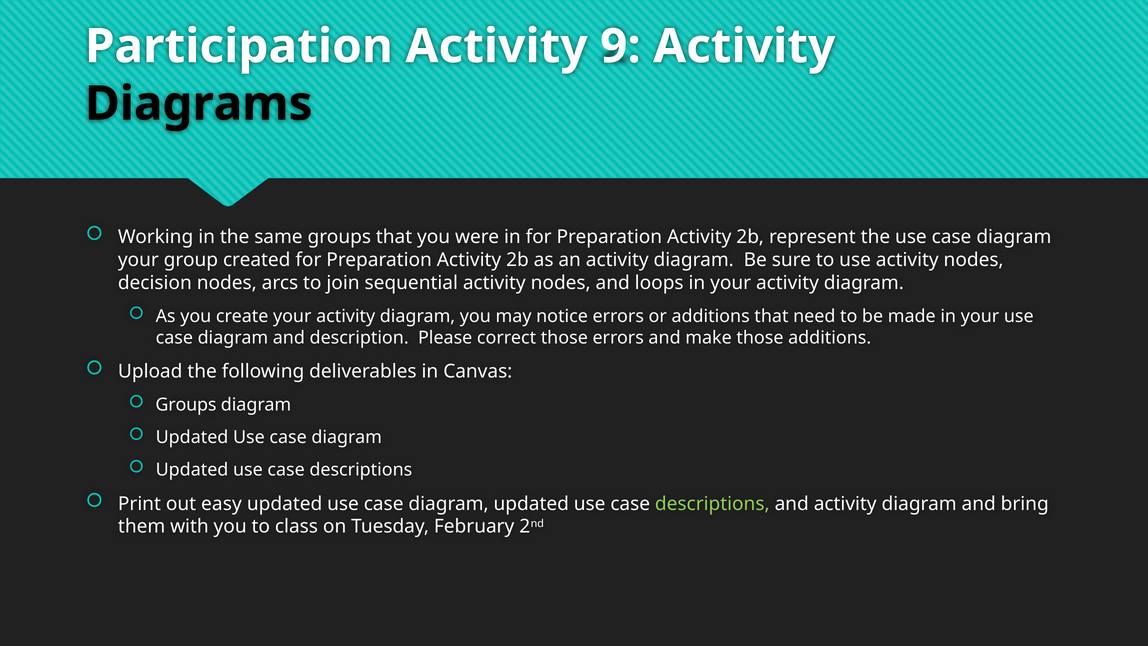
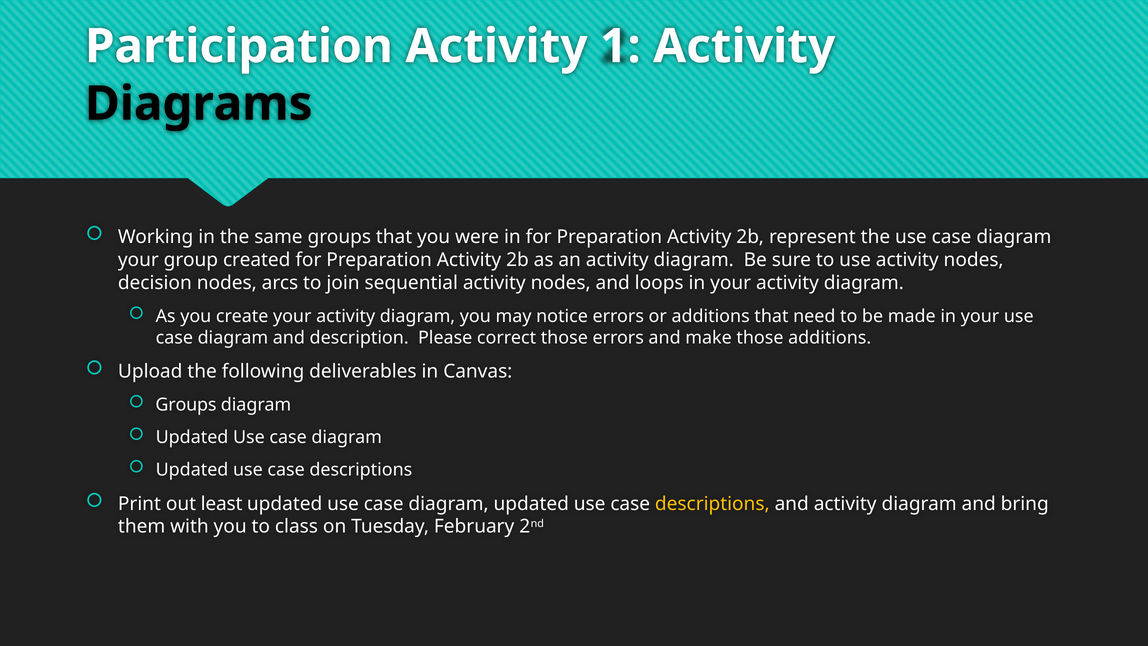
9: 9 -> 1
easy: easy -> least
descriptions at (712, 504) colour: light green -> yellow
